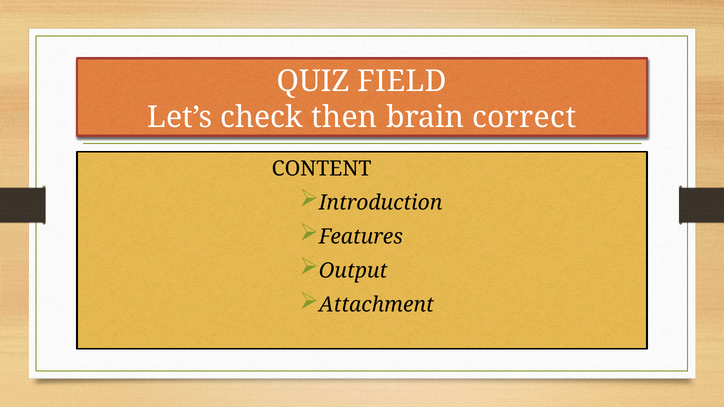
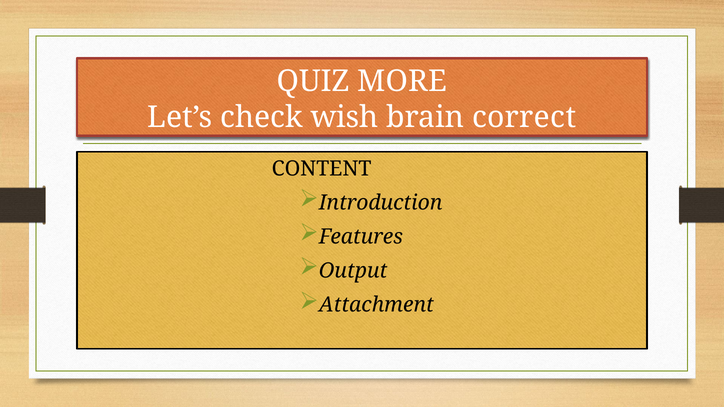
FIELD: FIELD -> MORE
then: then -> wish
